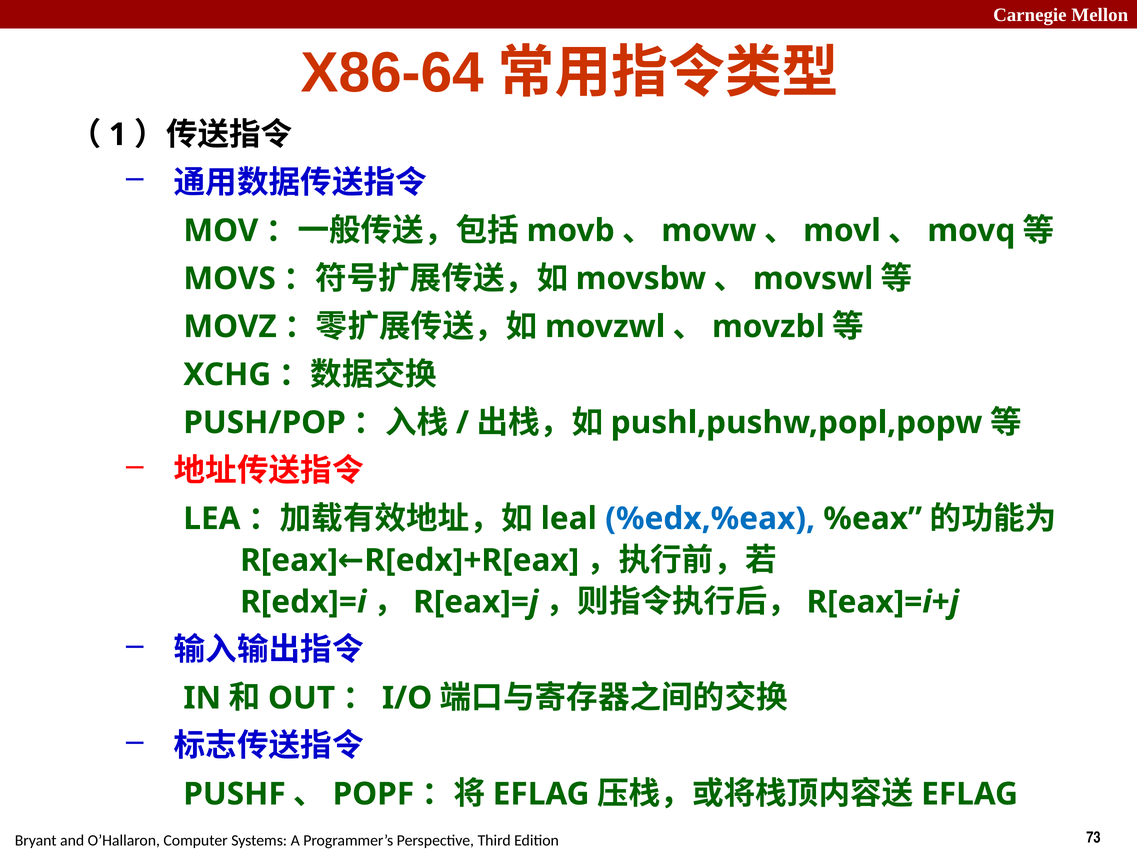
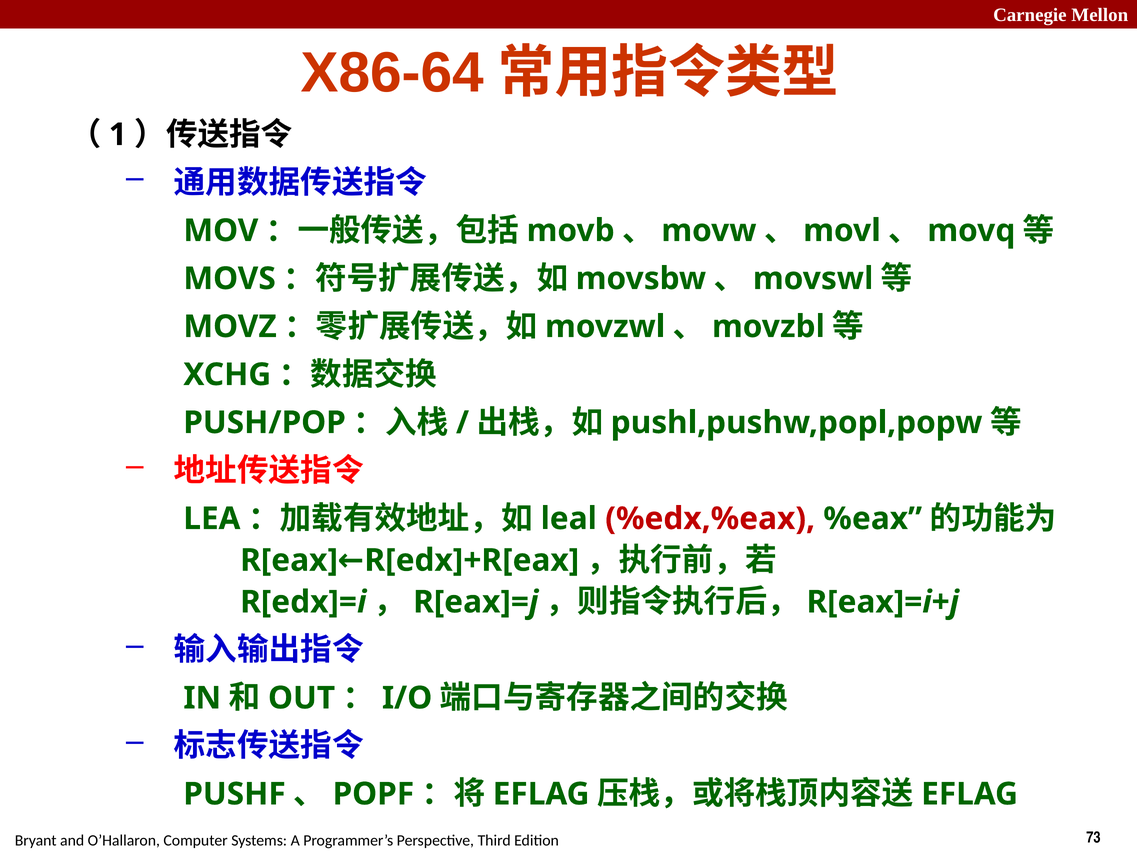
%edx,%eax colour: blue -> red
